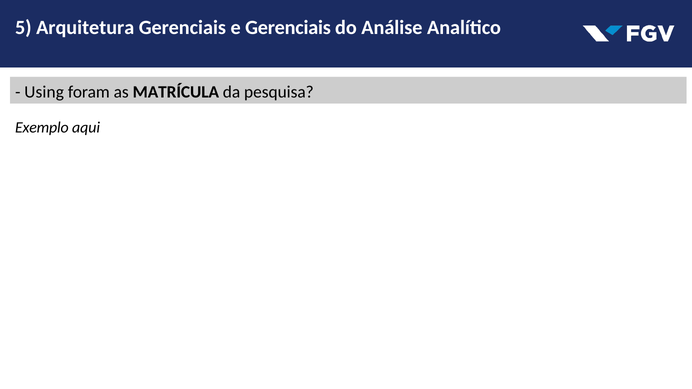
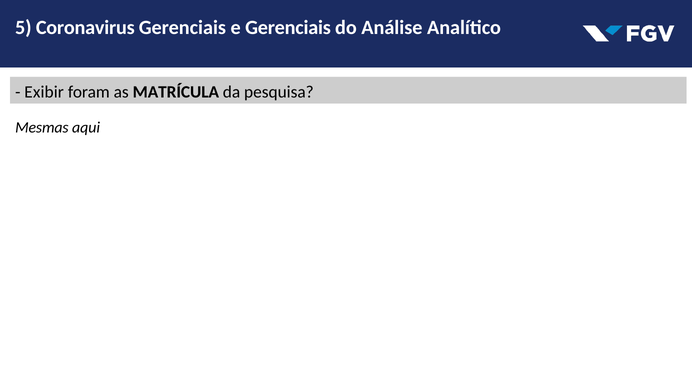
Arquitetura: Arquitetura -> Coronavirus
Using: Using -> Exibir
Exemplo: Exemplo -> Mesmas
